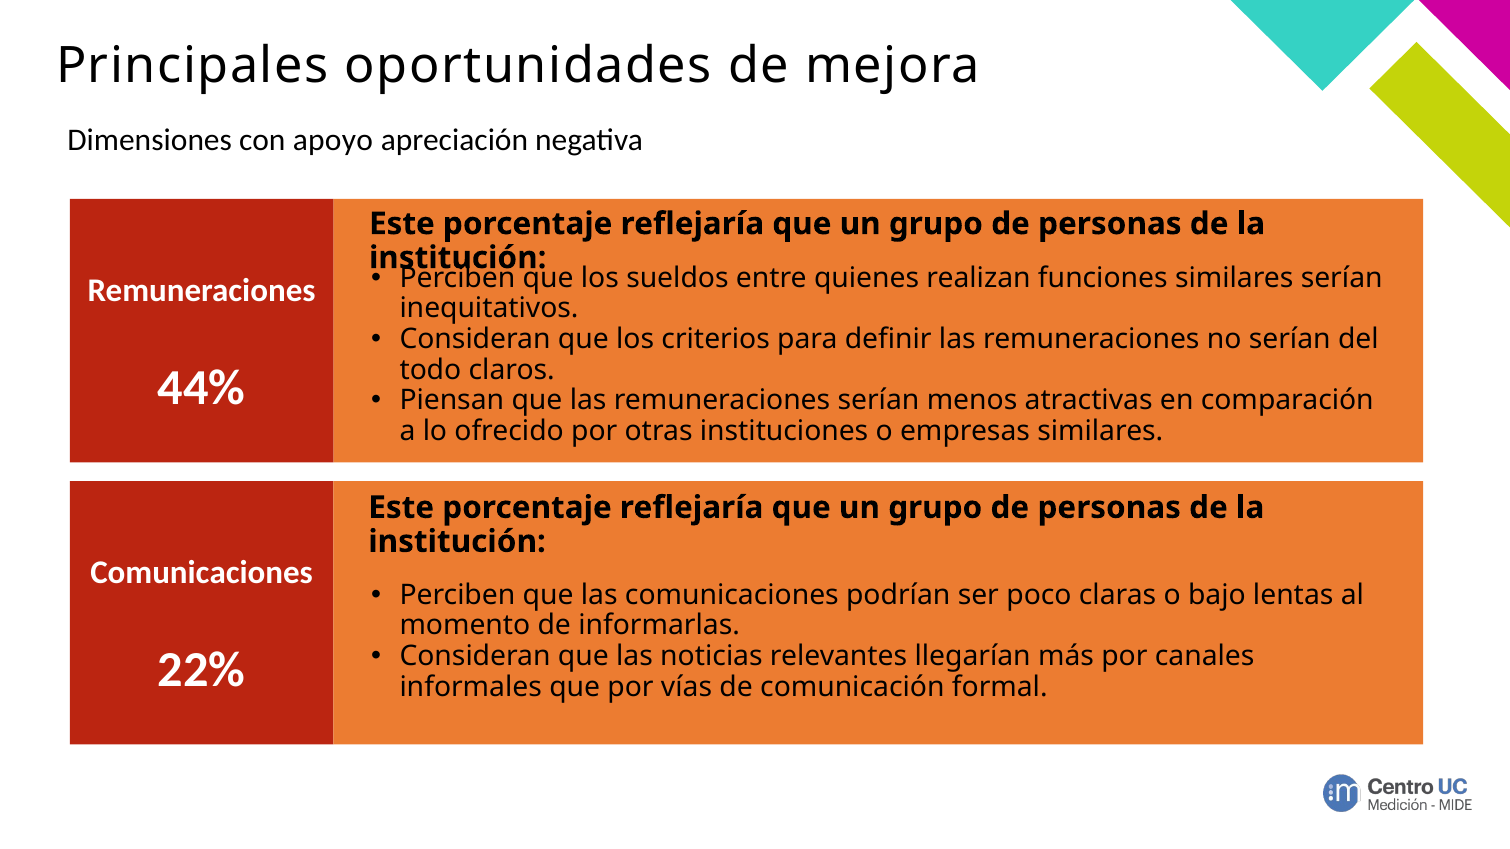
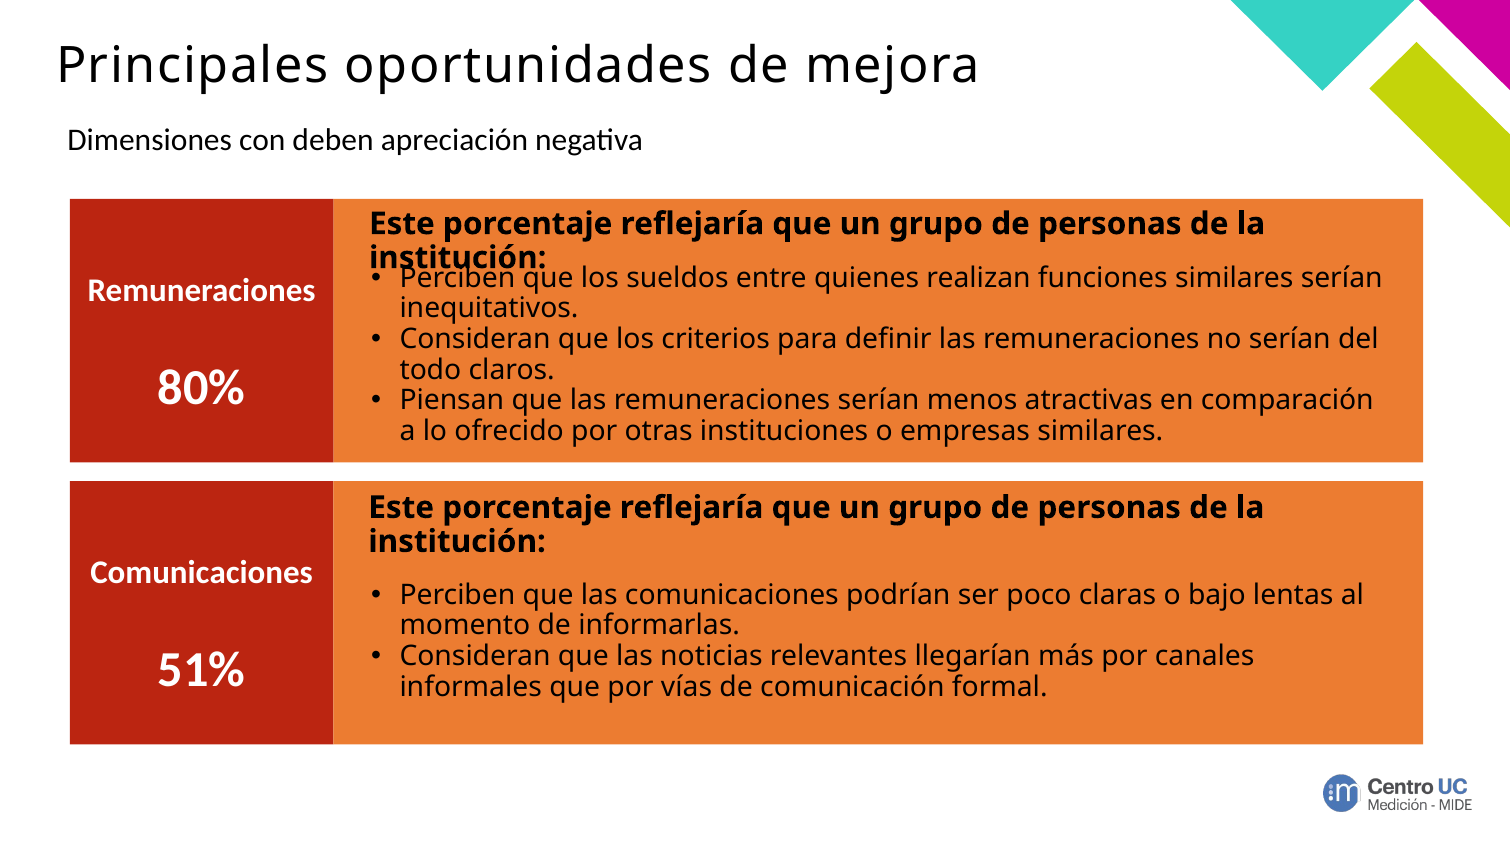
apoyo: apoyo -> deben
44%: 44% -> 80%
22%: 22% -> 51%
